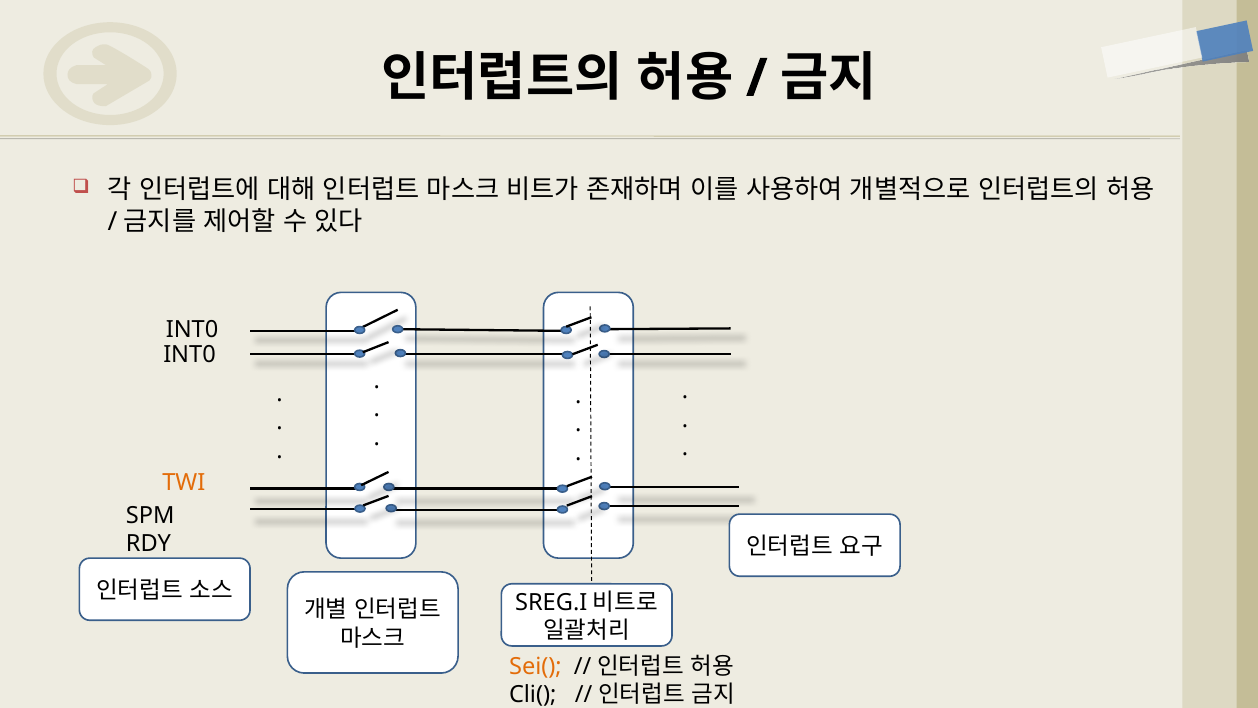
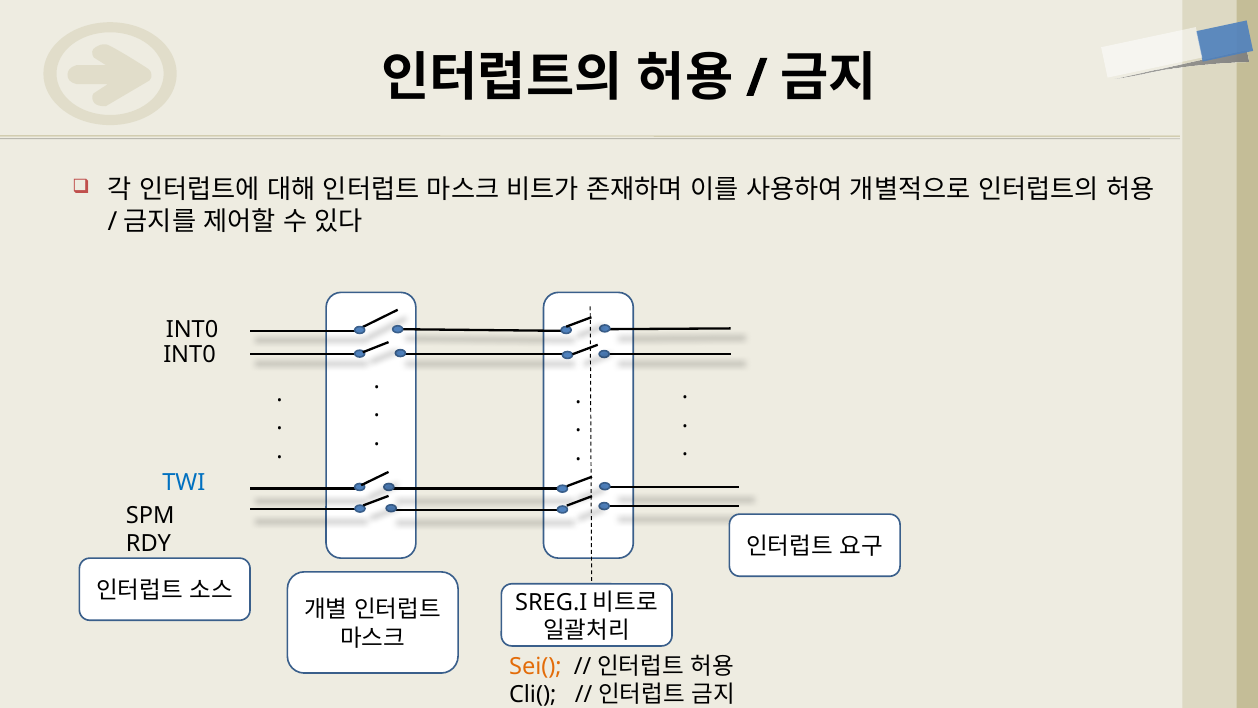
TWI colour: orange -> blue
